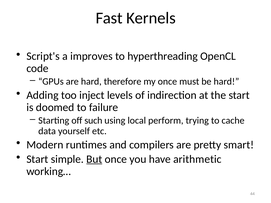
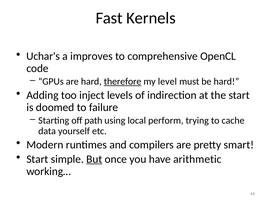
Script's: Script's -> Uchar's
hyperthreading: hyperthreading -> comprehensive
therefore underline: none -> present
my once: once -> level
such: such -> path
